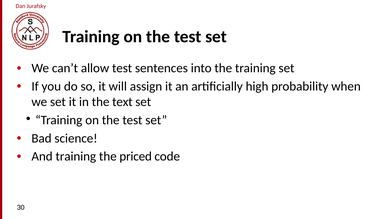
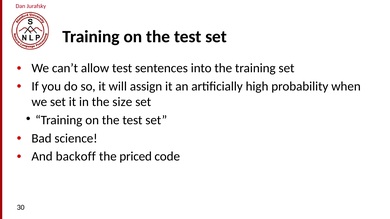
text: text -> size
And training: training -> backoff
